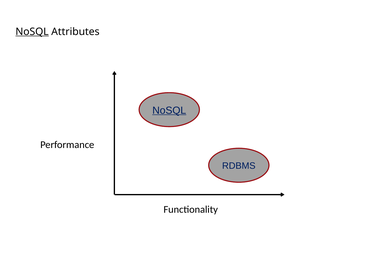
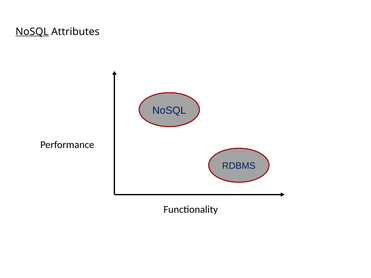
NoSQL at (169, 110) underline: present -> none
